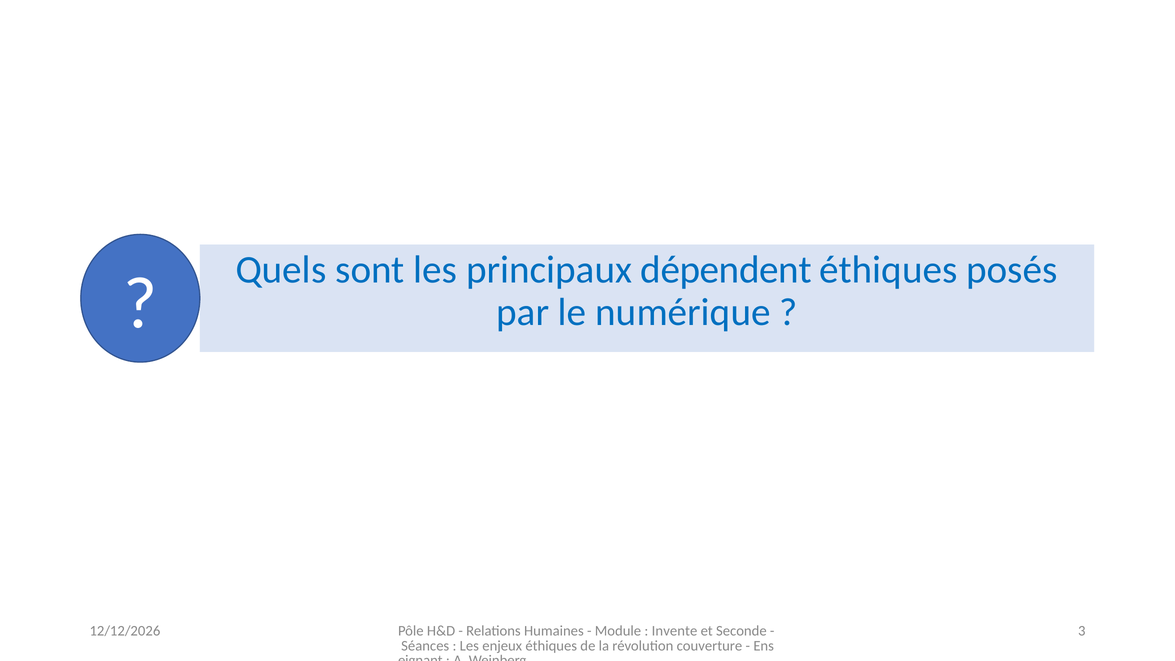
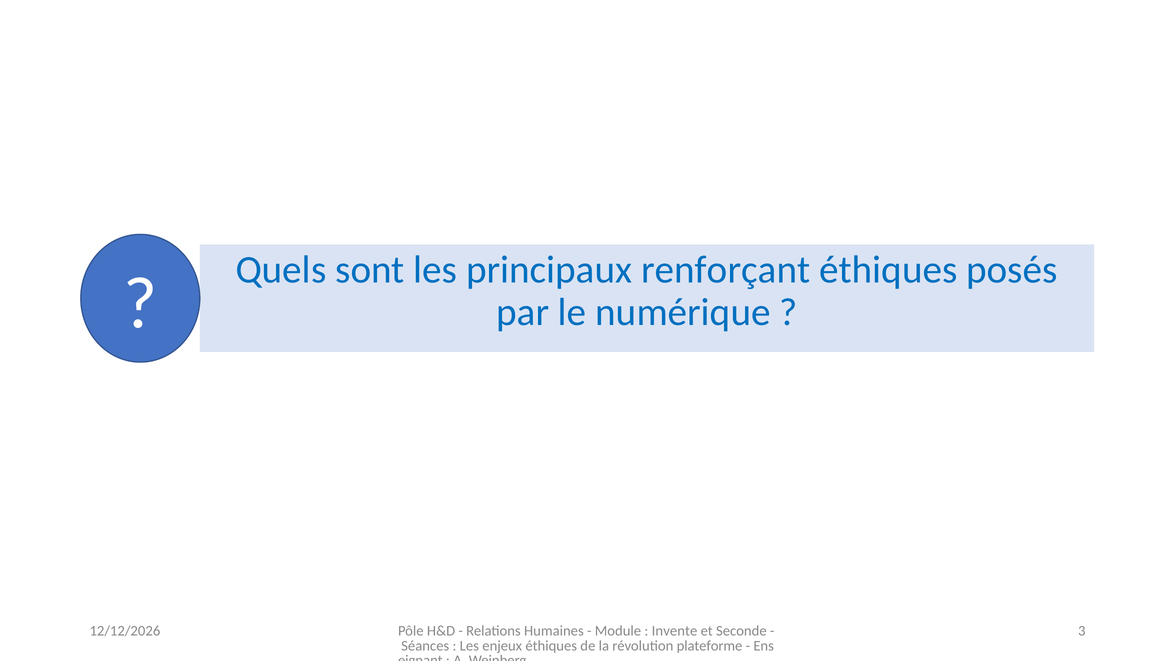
dépendent: dépendent -> renforçant
couverture: couverture -> plateforme
